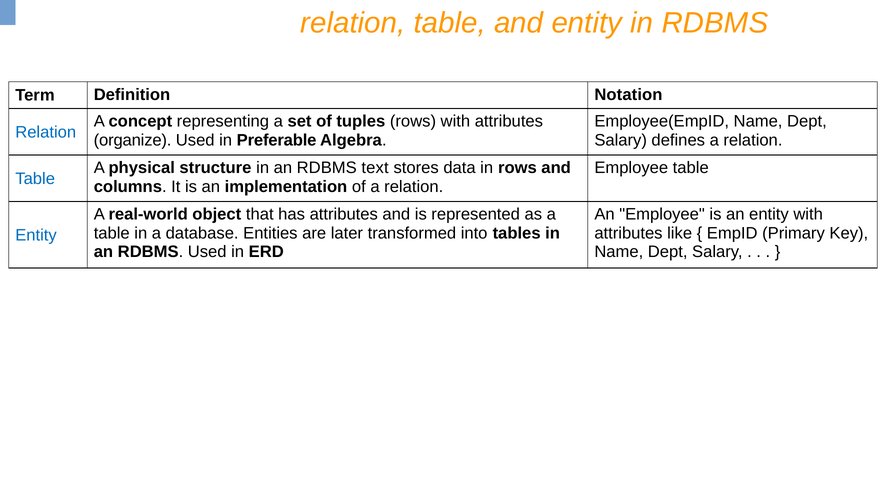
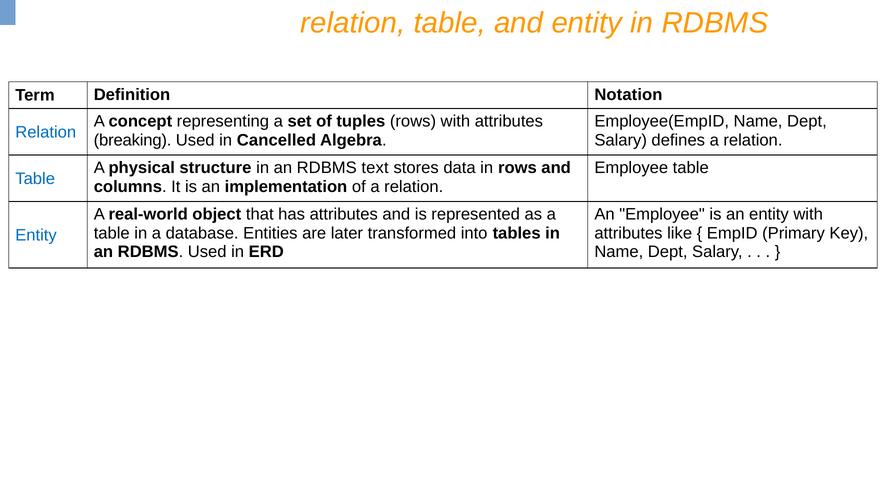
organize: organize -> breaking
Preferable: Preferable -> Cancelled
